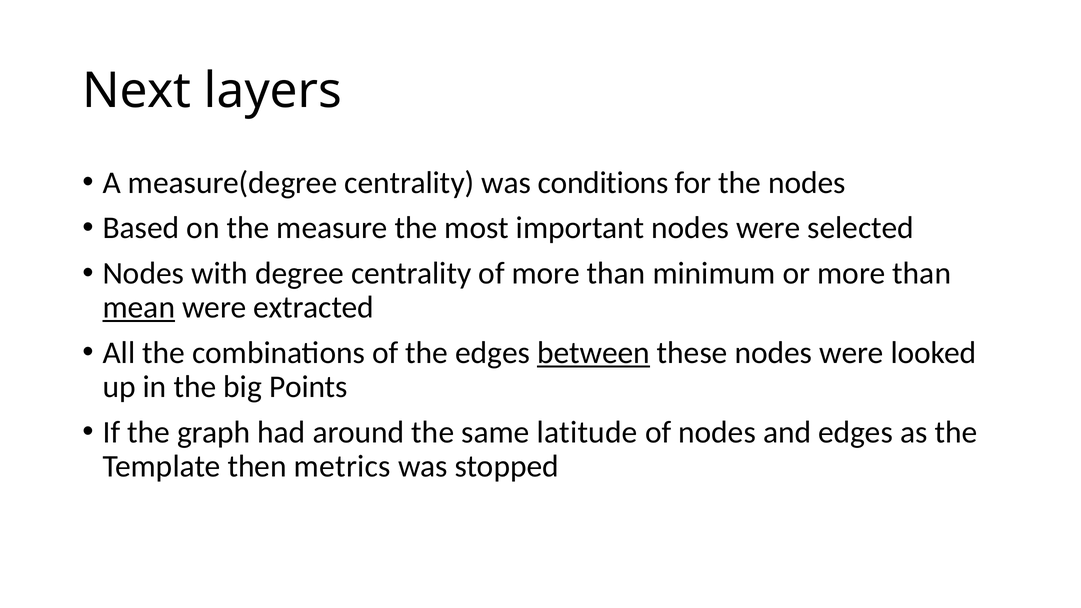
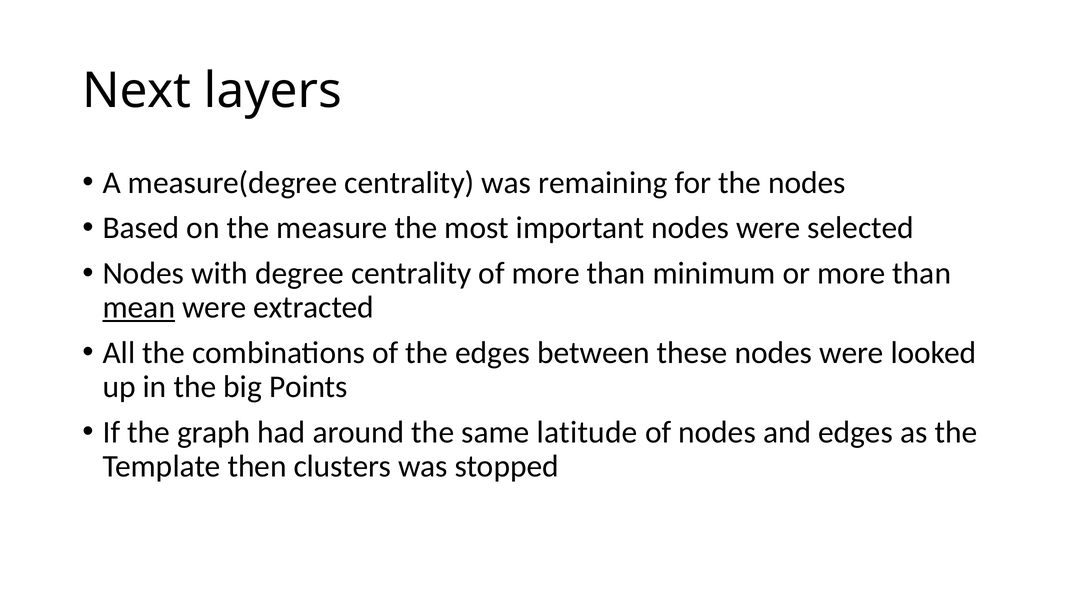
conditions: conditions -> remaining
between underline: present -> none
metrics: metrics -> clusters
